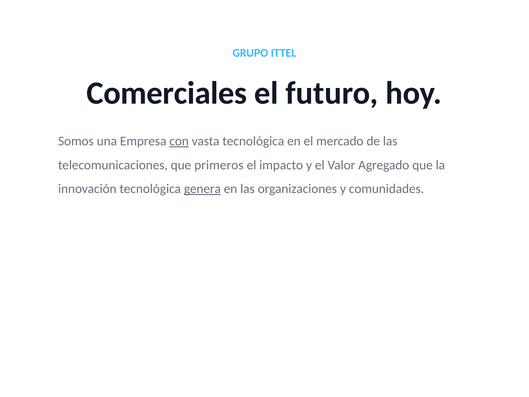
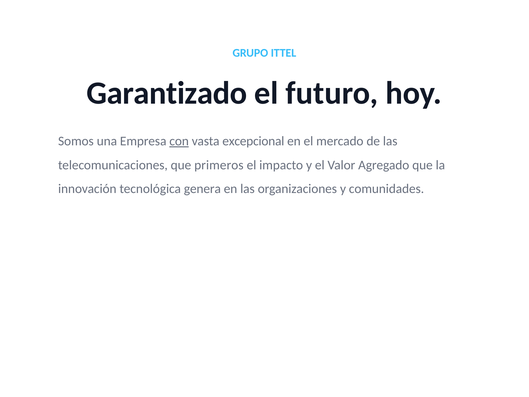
Comerciales: Comerciales -> Garantizado
vasta tecnológica: tecnológica -> excepcional
genera underline: present -> none
